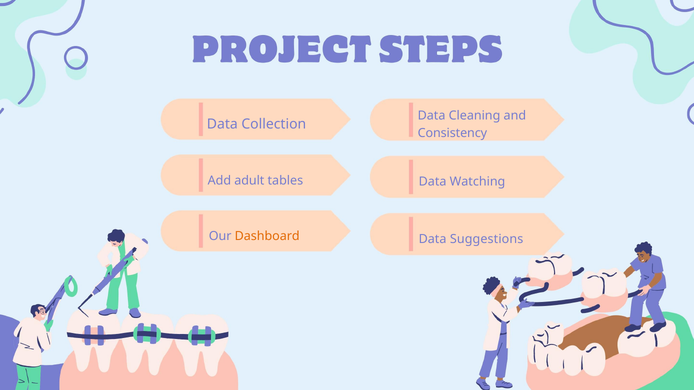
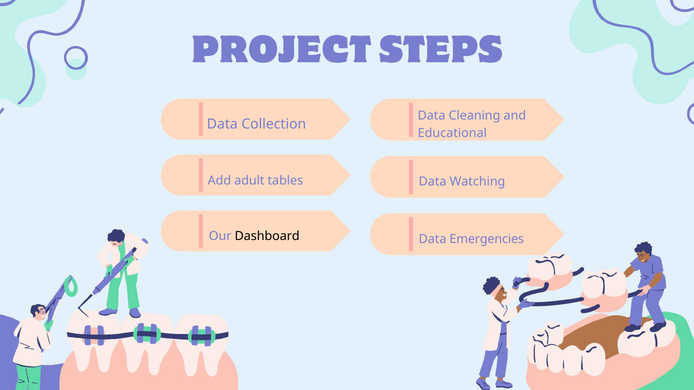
Consistency: Consistency -> Educational
Dashboard colour: orange -> black
Suggestions: Suggestions -> Emergencies
